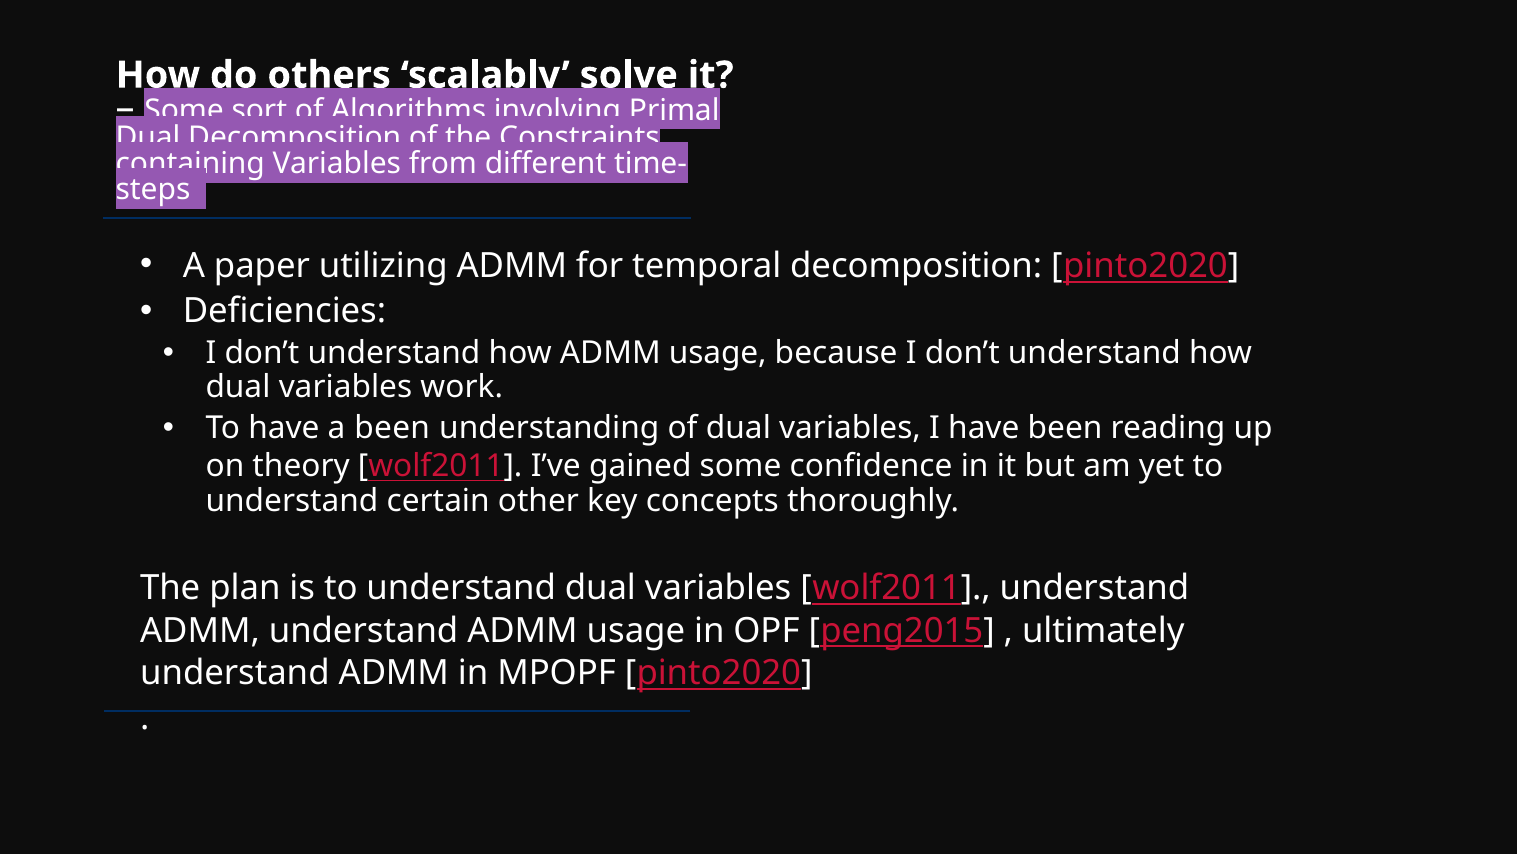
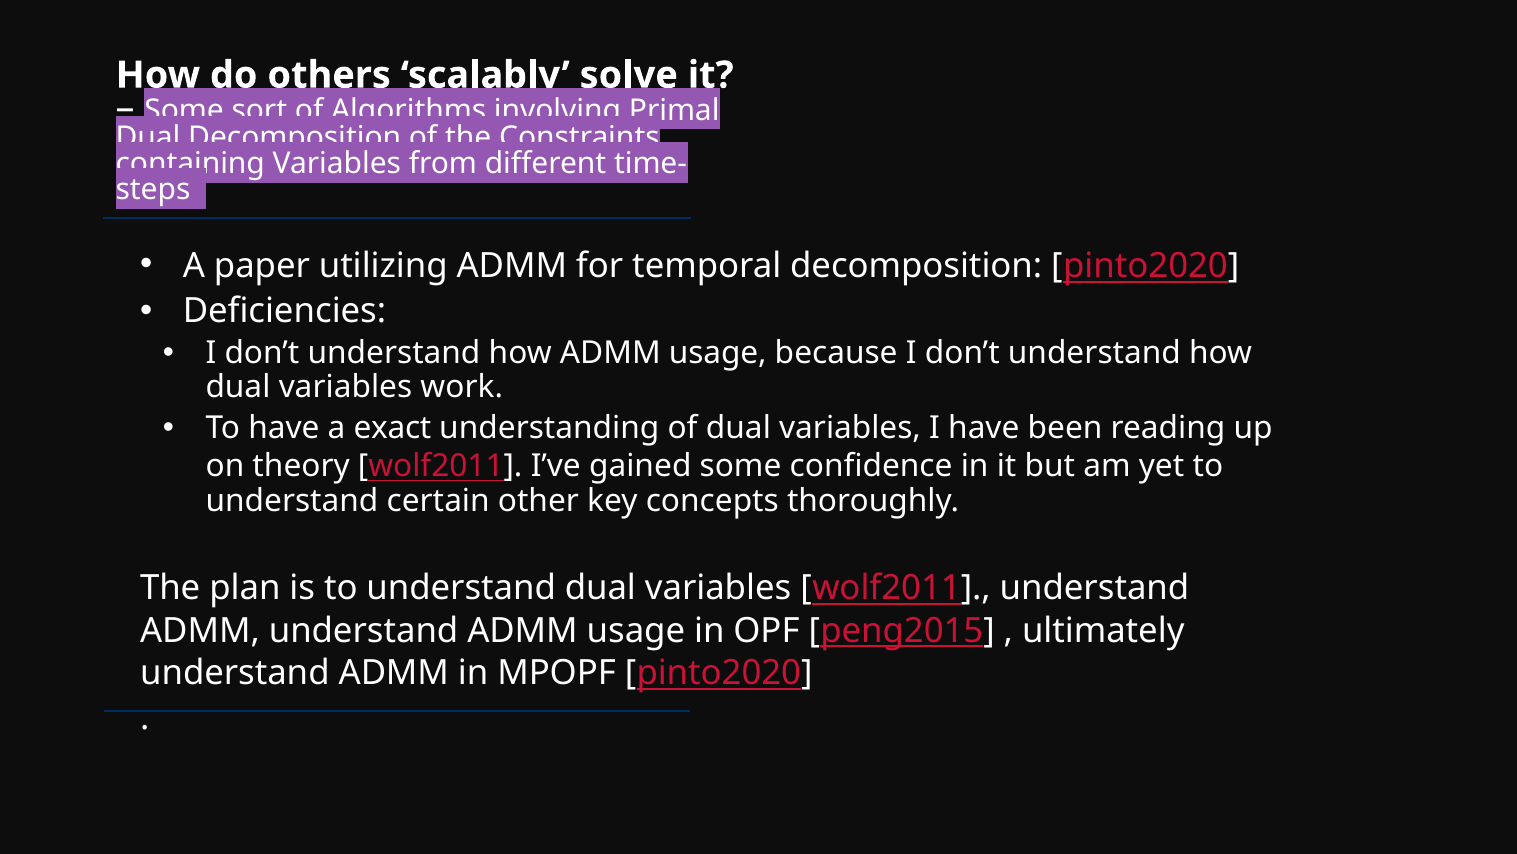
a been: been -> exact
